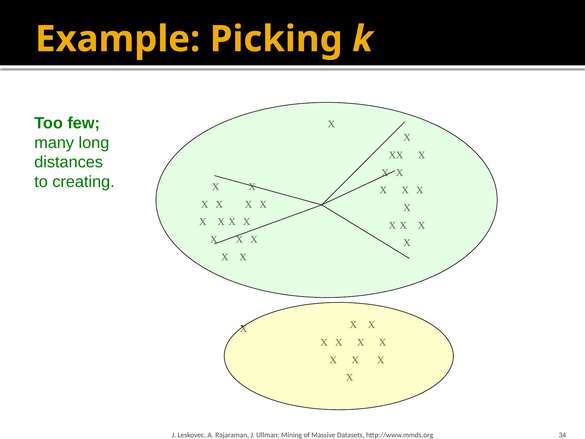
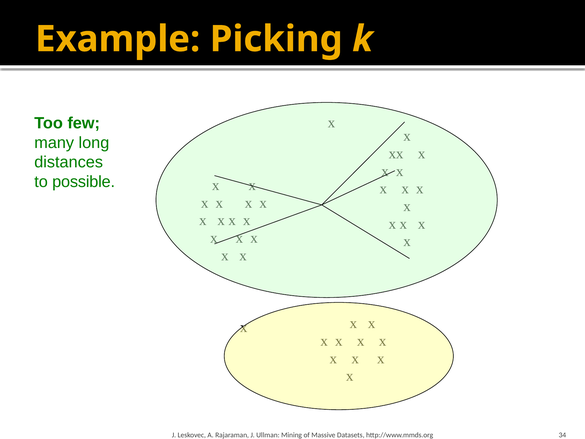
creating: creating -> possible
